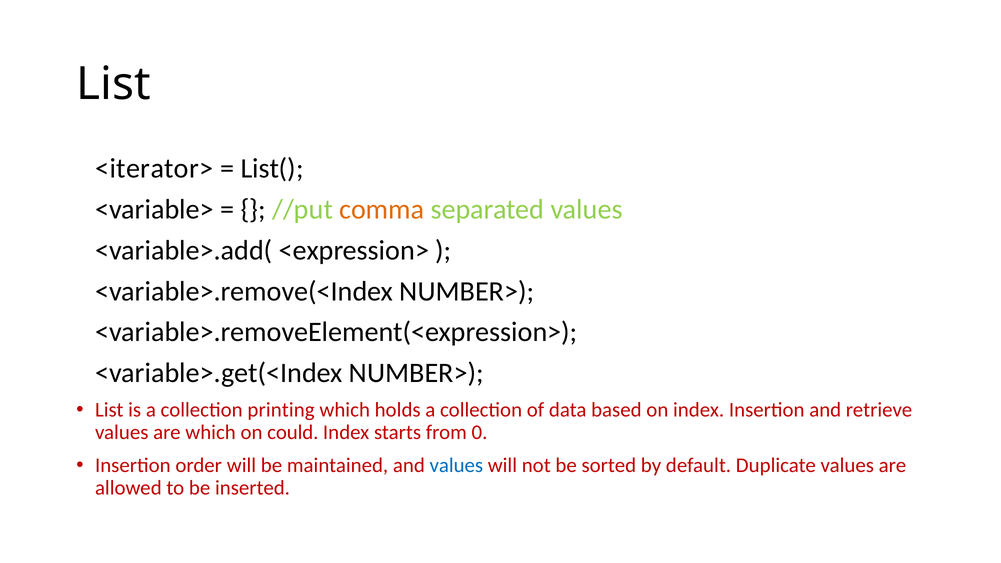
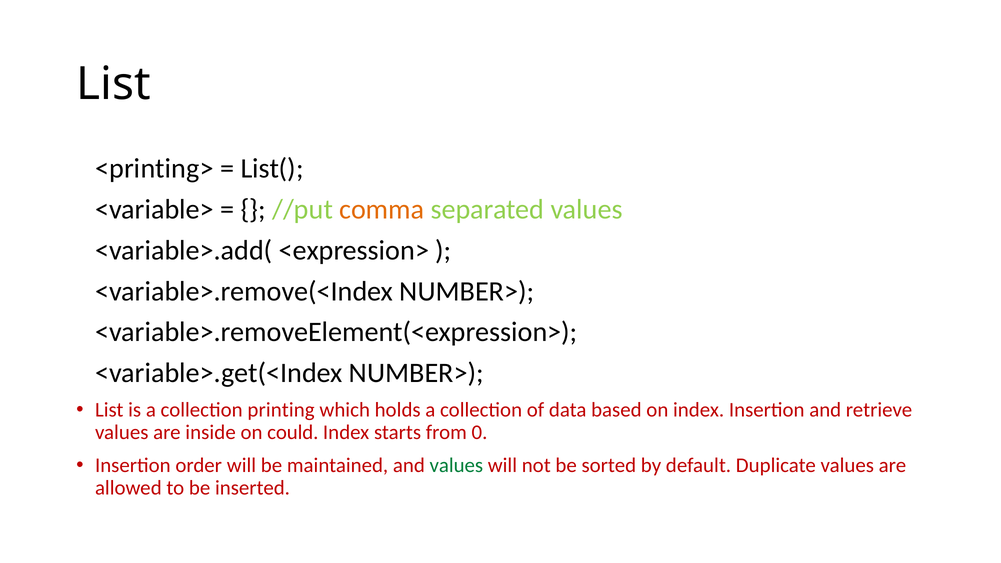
<iterator>: <iterator> -> <printing>
are which: which -> inside
values at (456, 466) colour: blue -> green
